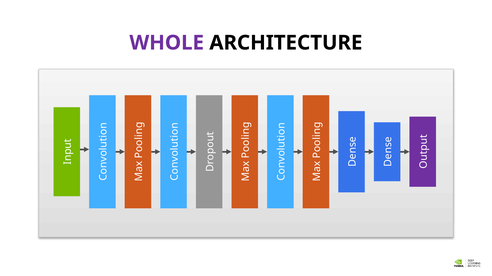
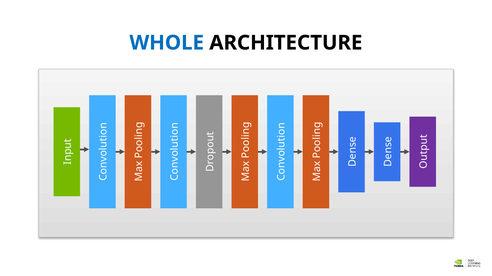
WHOLE colour: purple -> blue
